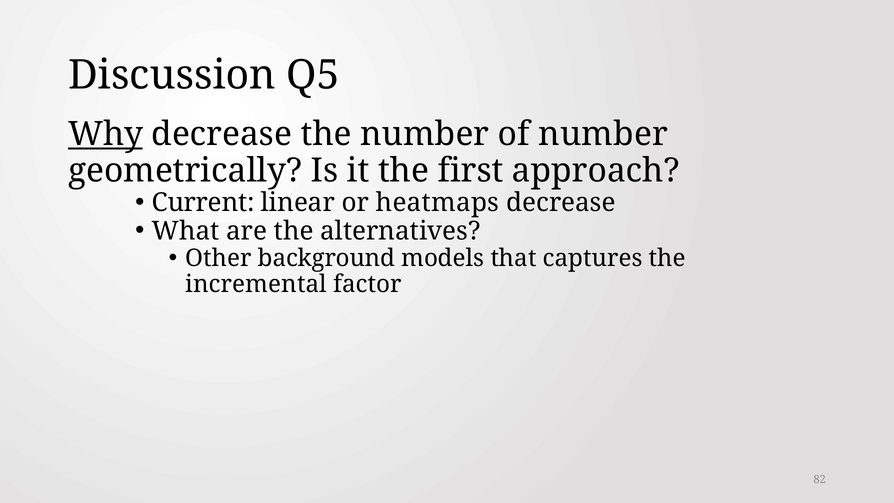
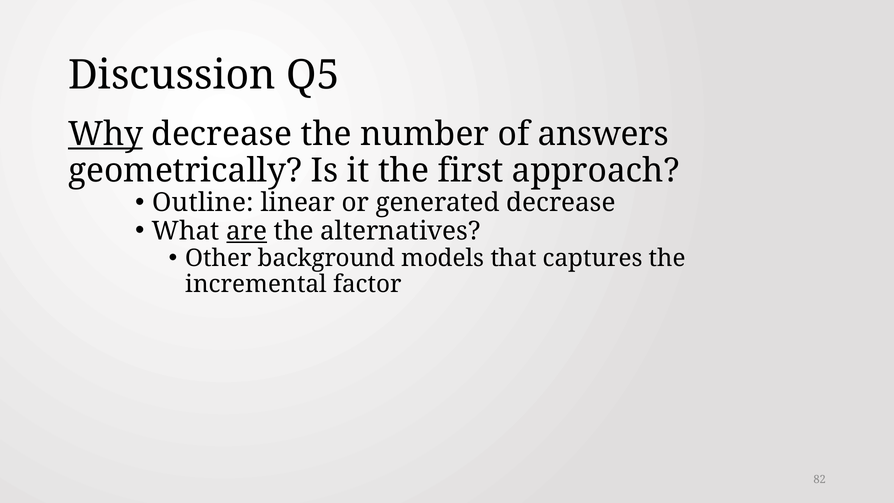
of number: number -> answers
Current: Current -> Outline
heatmaps: heatmaps -> generated
are underline: none -> present
